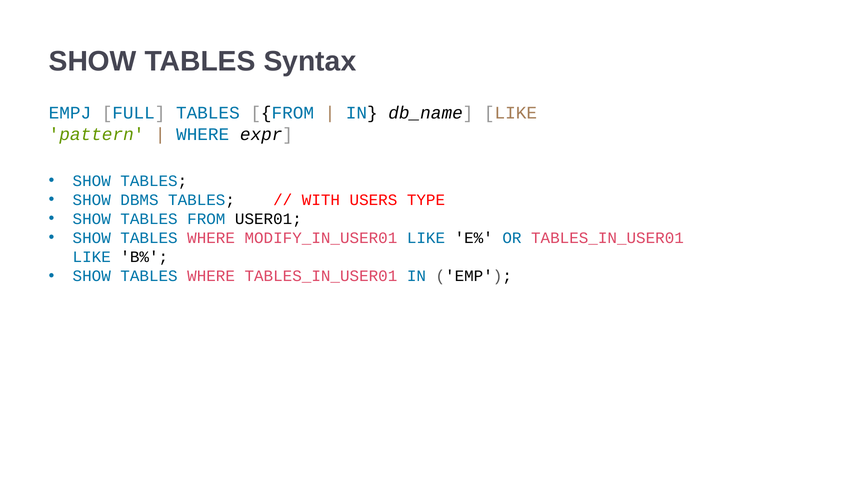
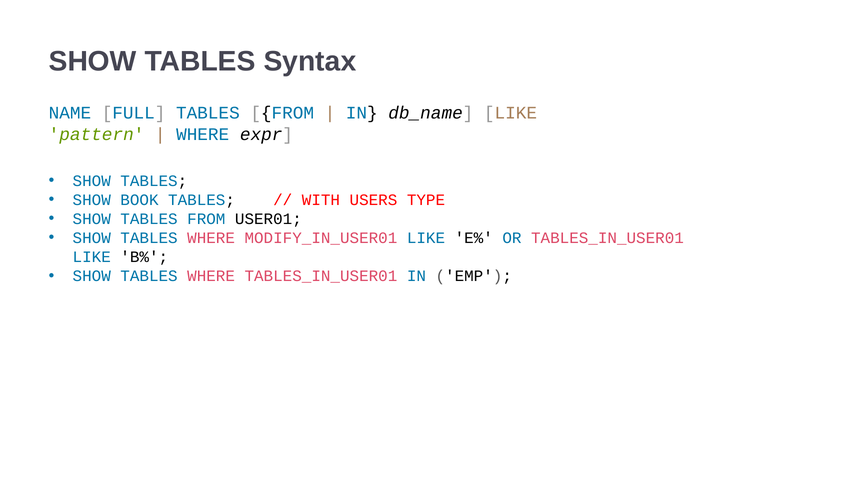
EMPJ: EMPJ -> NAME
DBMS: DBMS -> BOOK
